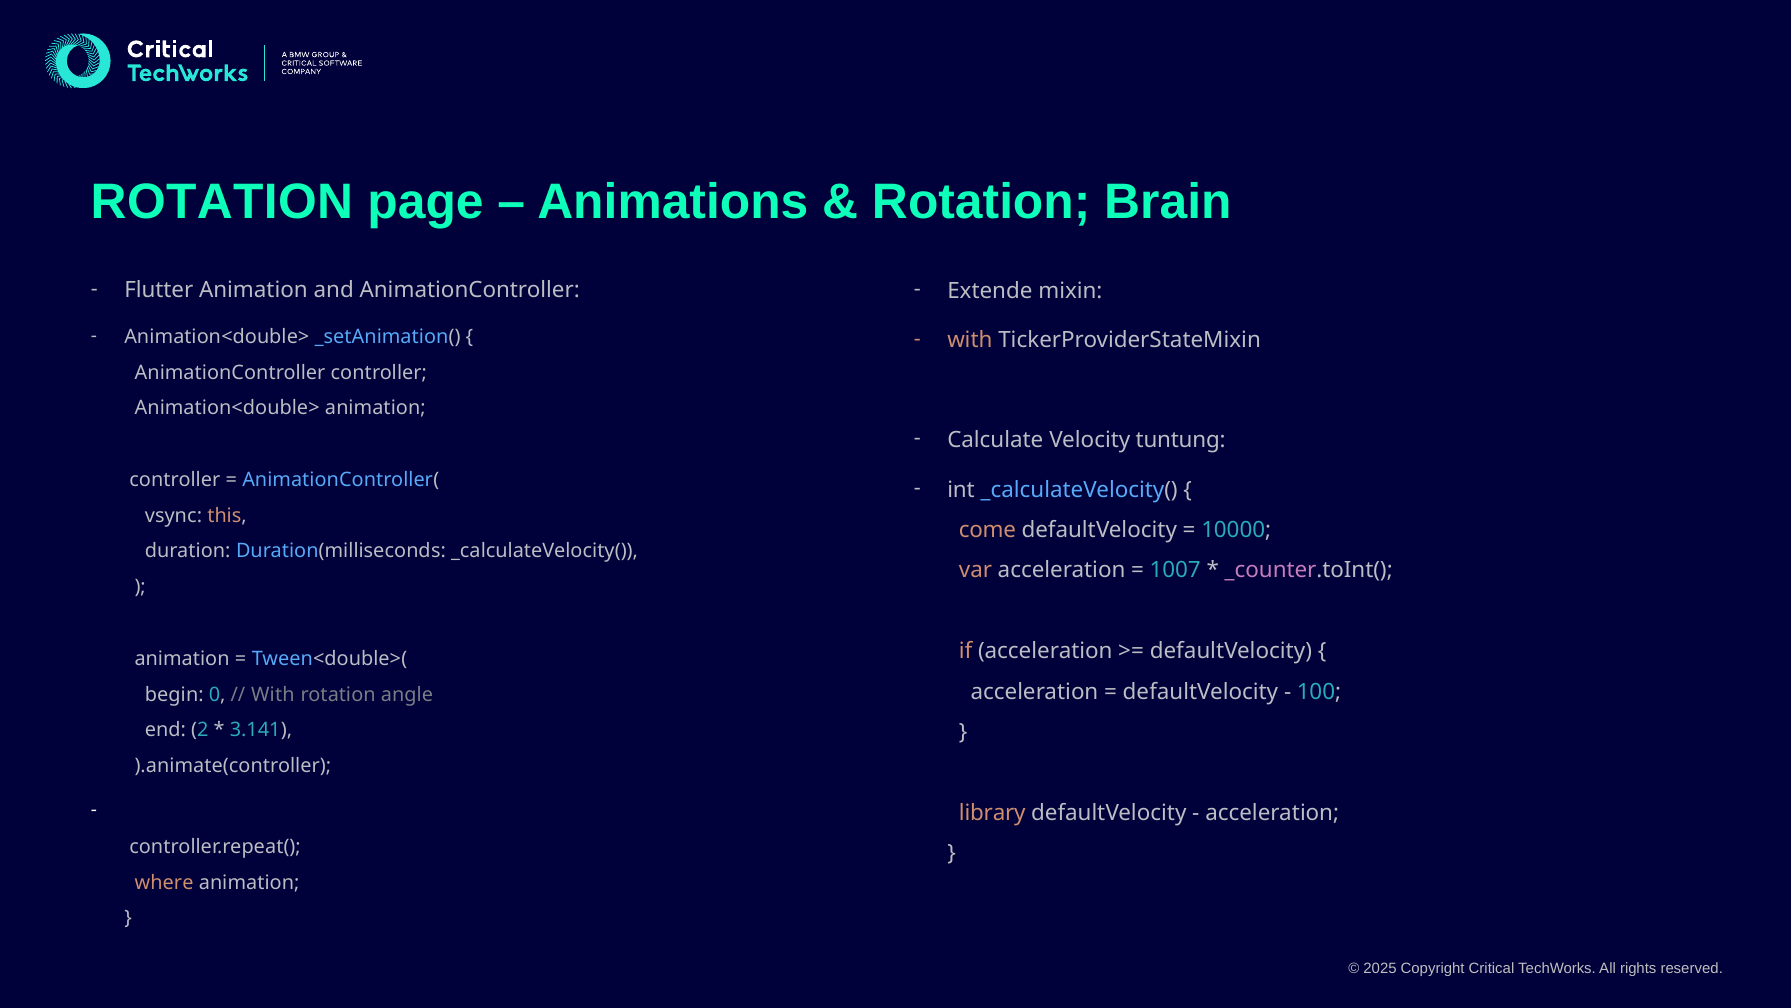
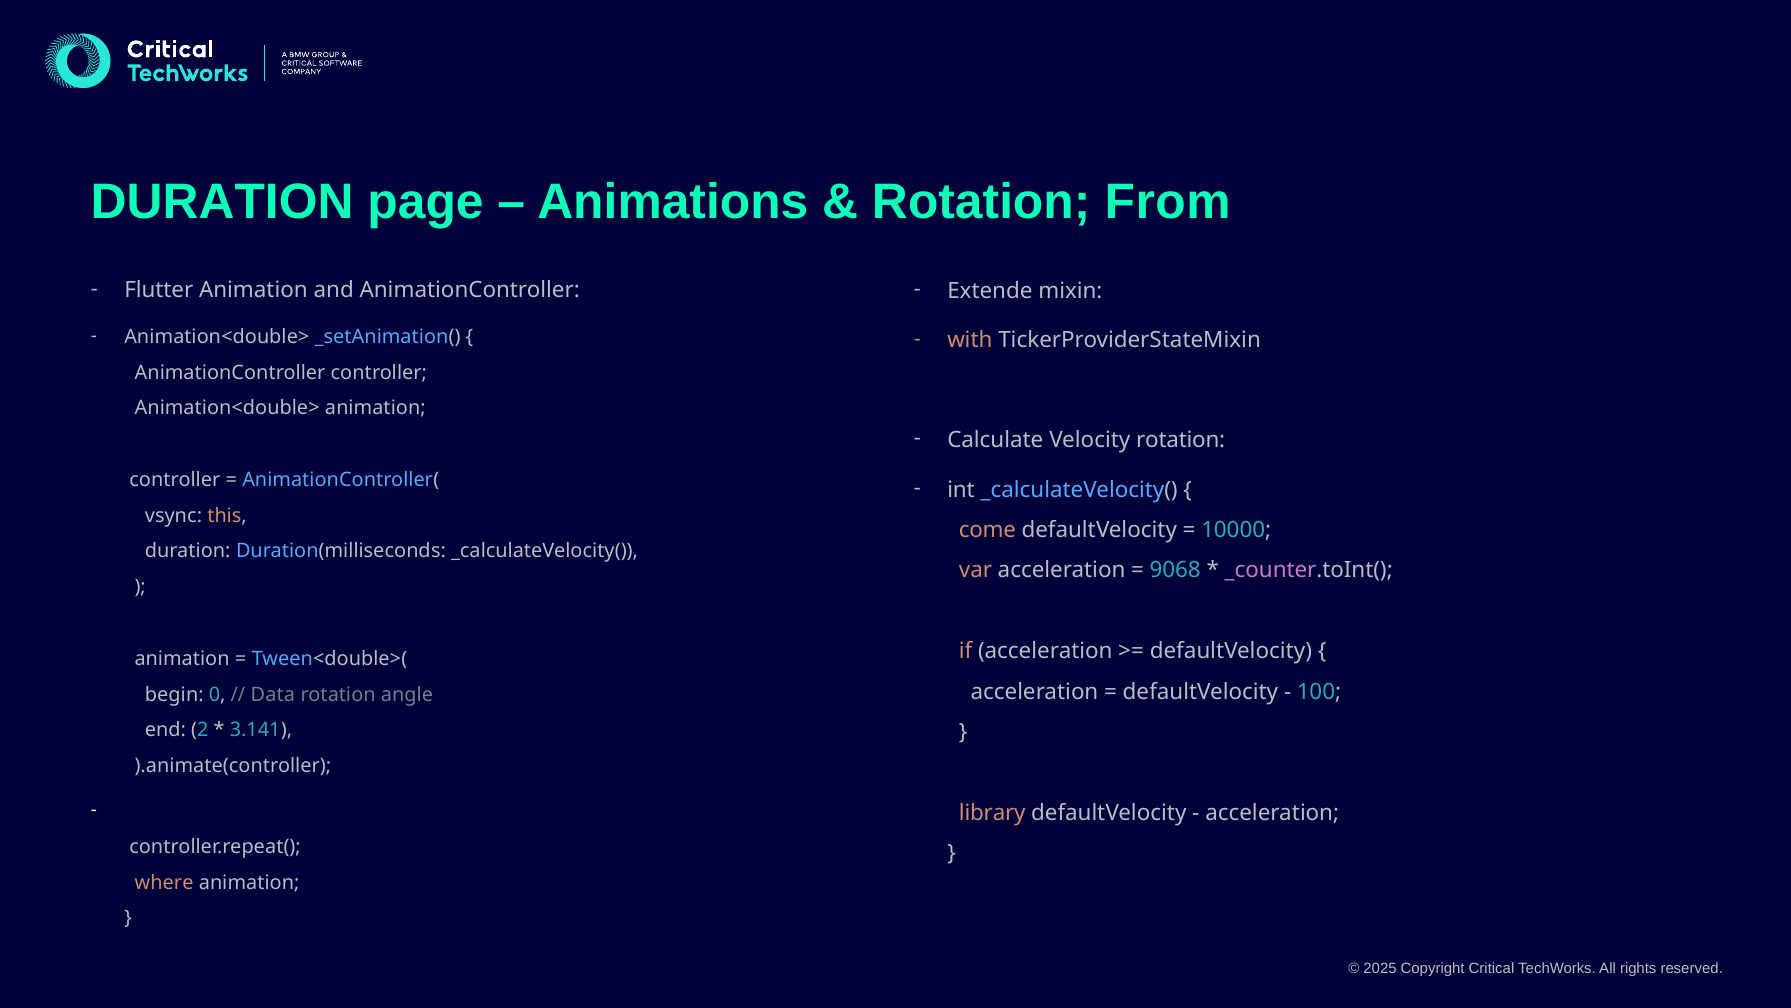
ROTATION at (222, 202): ROTATION -> DURATION
Brain: Brain -> From
Velocity tuntung: tuntung -> rotation
1007: 1007 -> 9068
With at (273, 694): With -> Data
